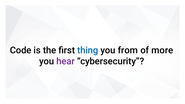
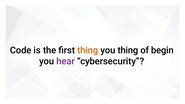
thing at (88, 50) colour: blue -> orange
you from: from -> thing
more: more -> begin
